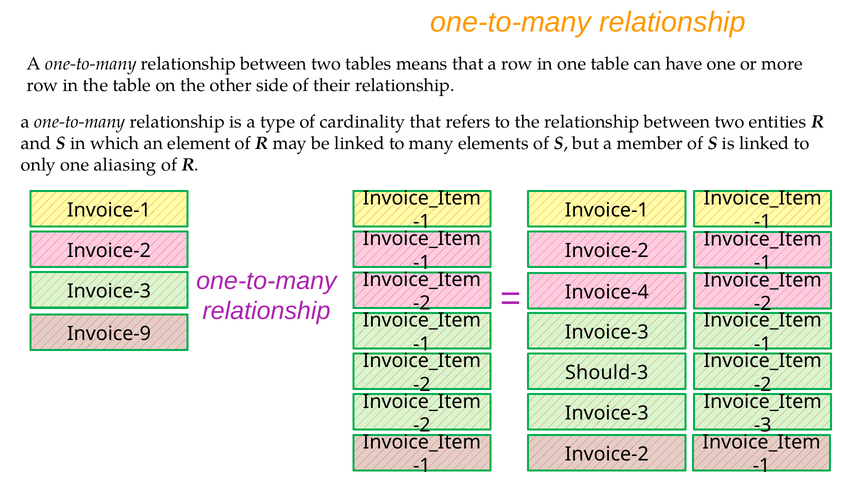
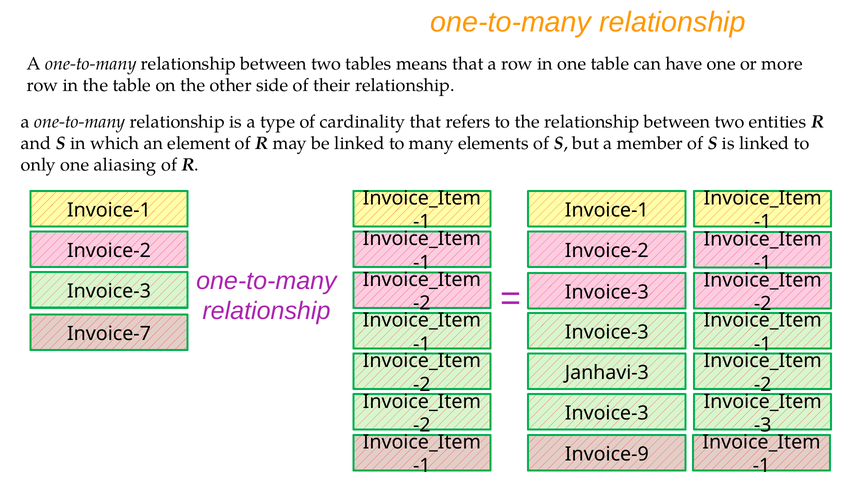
Invoice-4 at (607, 292): Invoice-4 -> Invoice-3
Invoice-9: Invoice-9 -> Invoice-7
Should-3: Should-3 -> Janhavi-3
Invoice-2 at (607, 454): Invoice-2 -> Invoice-9
